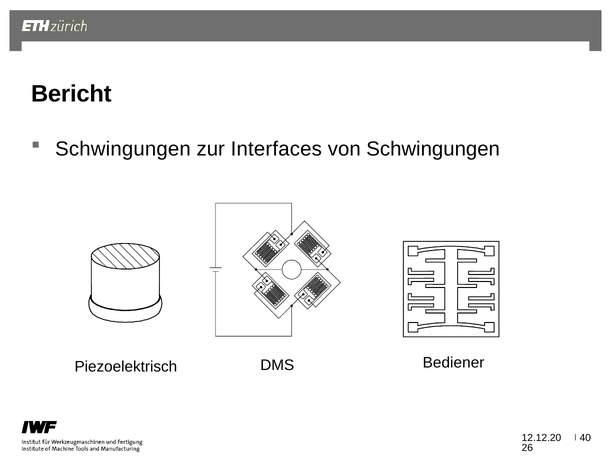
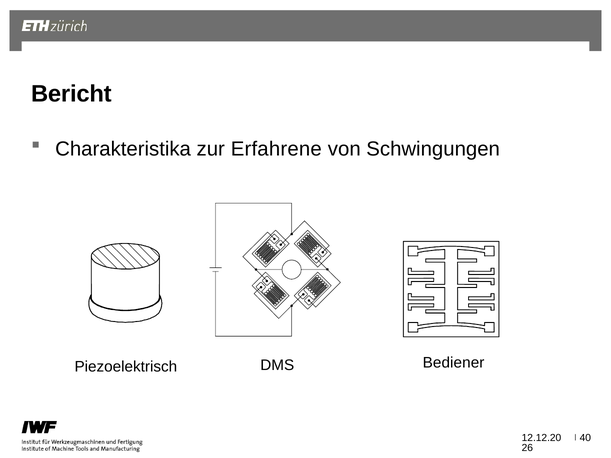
Schwingungen at (123, 149): Schwingungen -> Charakteristika
Interfaces: Interfaces -> Erfahrene
